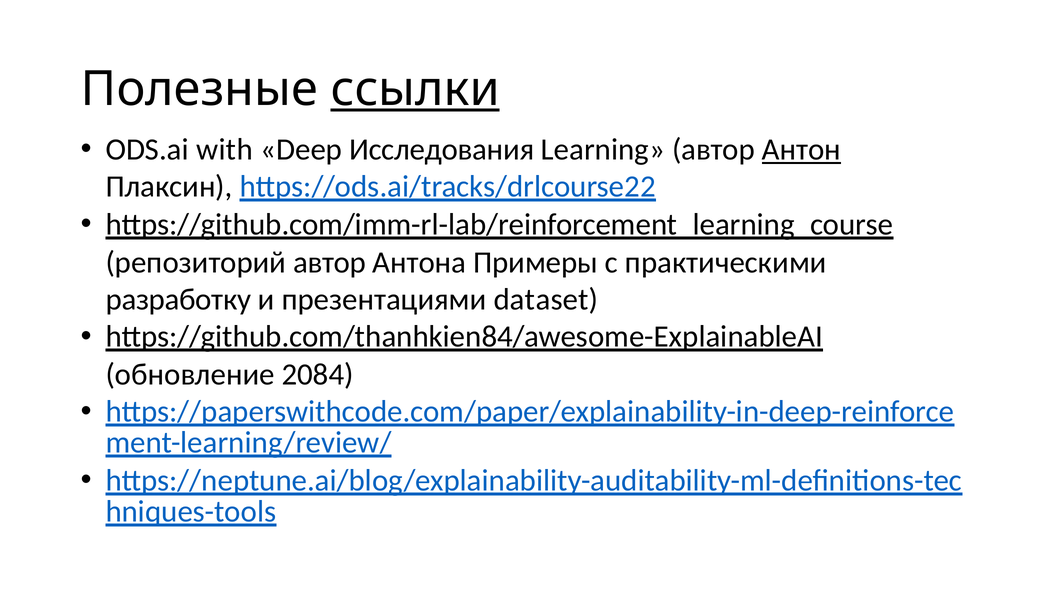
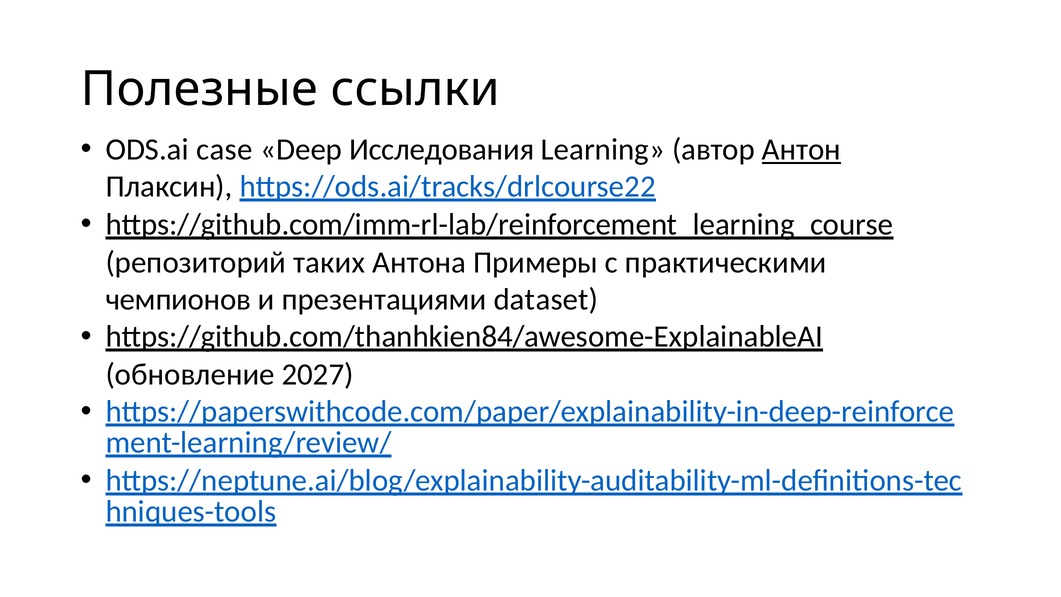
ссылки underline: present -> none
with: with -> case
репозиторий автор: автор -> таких
разработку: разработку -> чемпионов
2084: 2084 -> 2027
